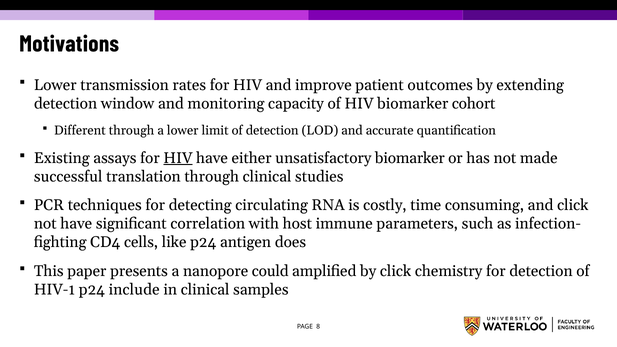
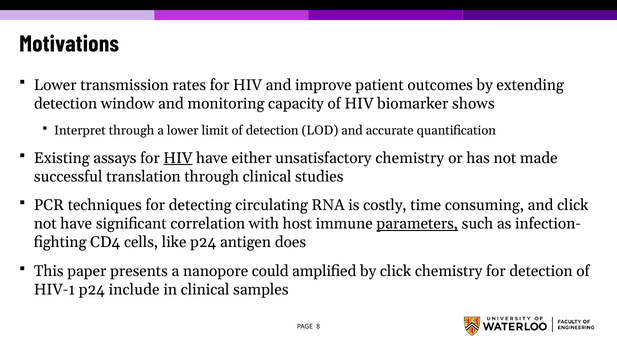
cohort: cohort -> shows
Different: Different -> Interpret
unsatisfactory biomarker: biomarker -> chemistry
parameters underline: none -> present
